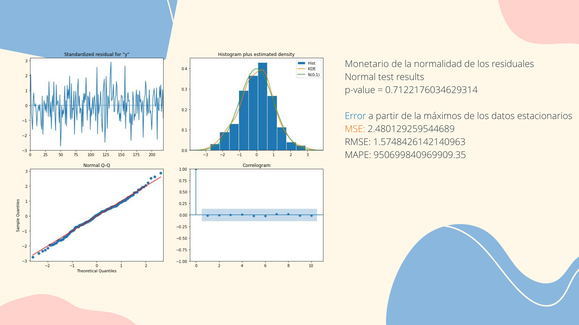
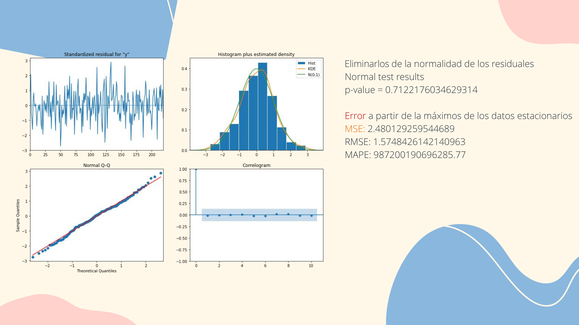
Monetario: Monetario -> Eliminarlos
Error colour: blue -> red
950699840969909.35: 950699840969909.35 -> 987200190696285.77
